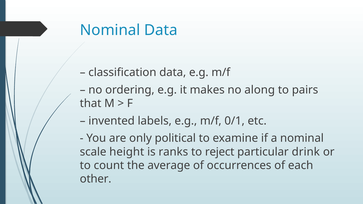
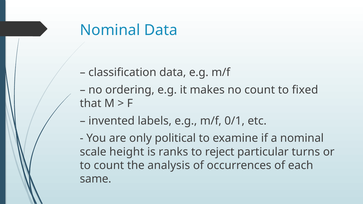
no along: along -> count
pairs: pairs -> fixed
drink: drink -> turns
average: average -> analysis
other: other -> same
